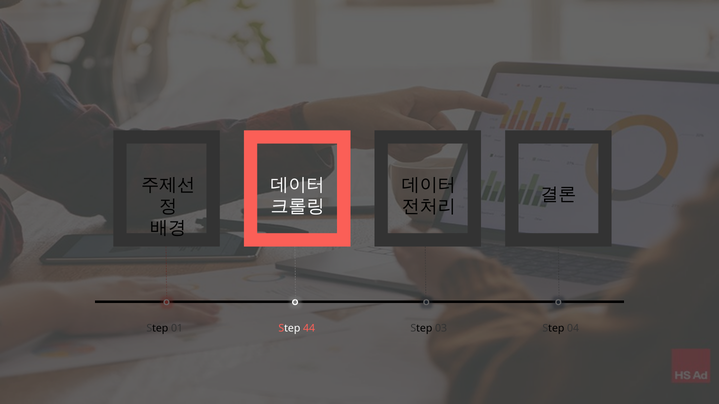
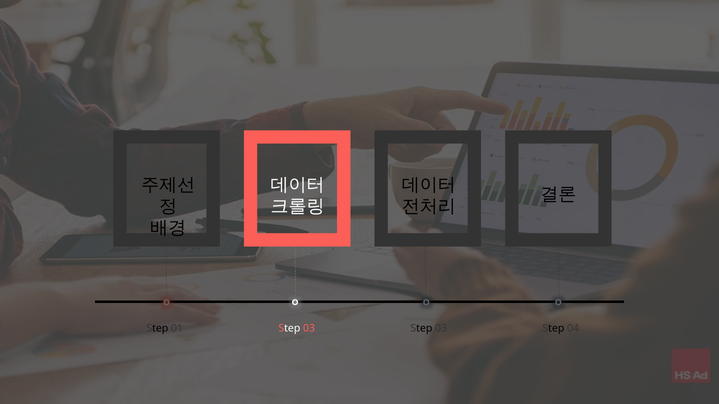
44 at (309, 329): 44 -> 03
